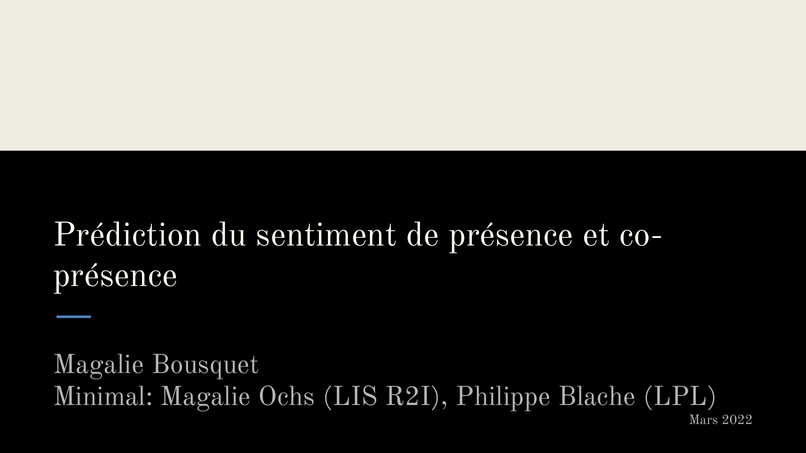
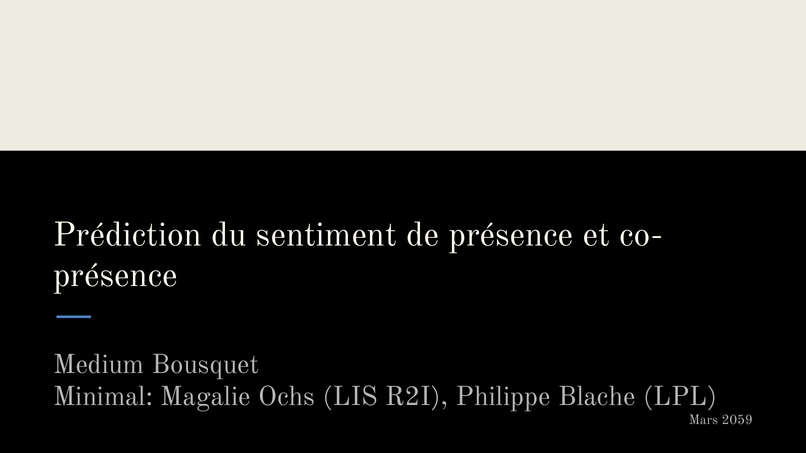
Magalie at (99, 365): Magalie -> Medium
2022: 2022 -> 2059
